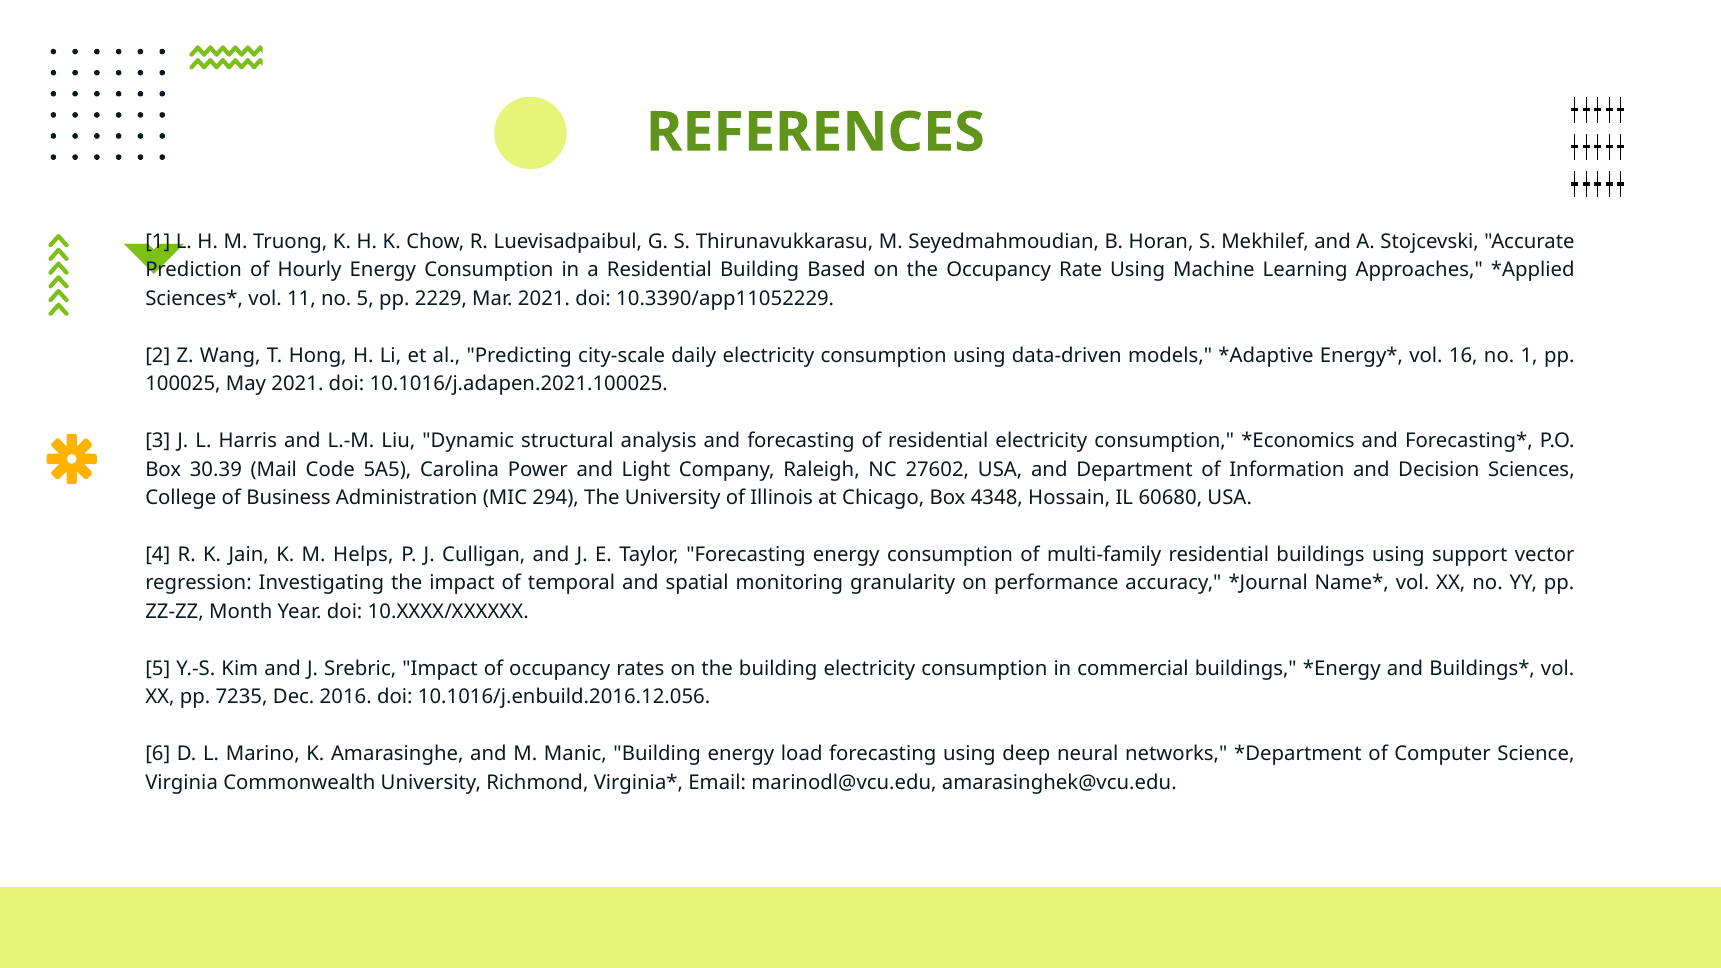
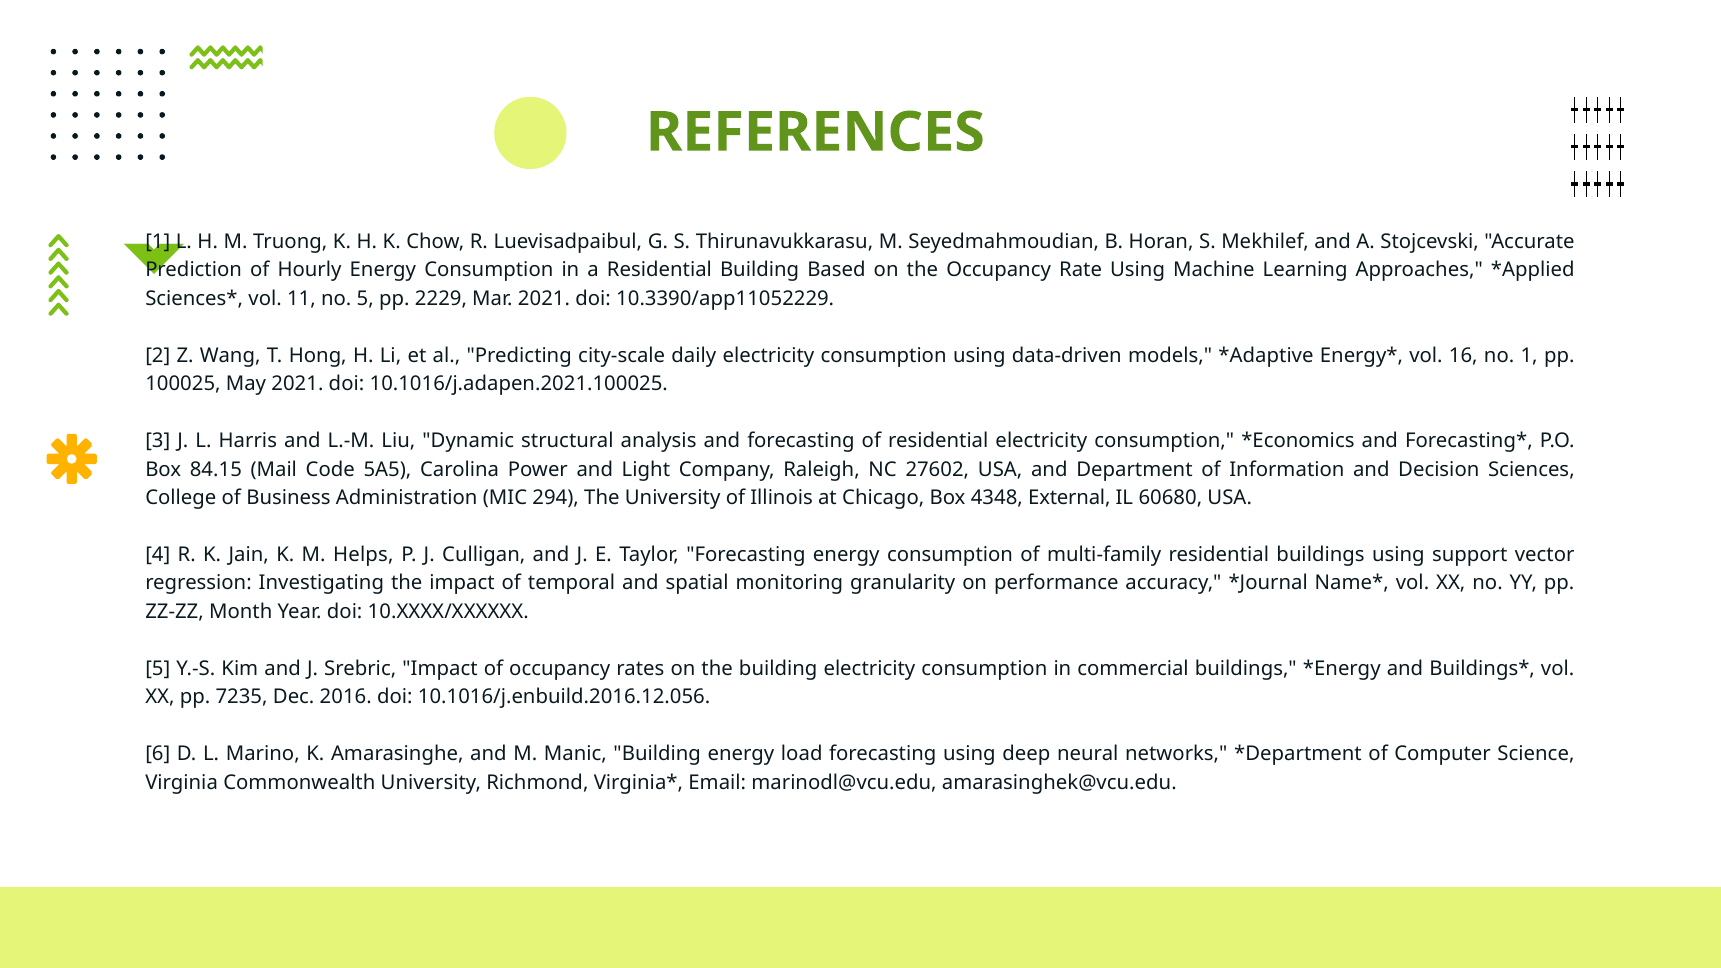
30.39: 30.39 -> 84.15
Hossain: Hossain -> External
